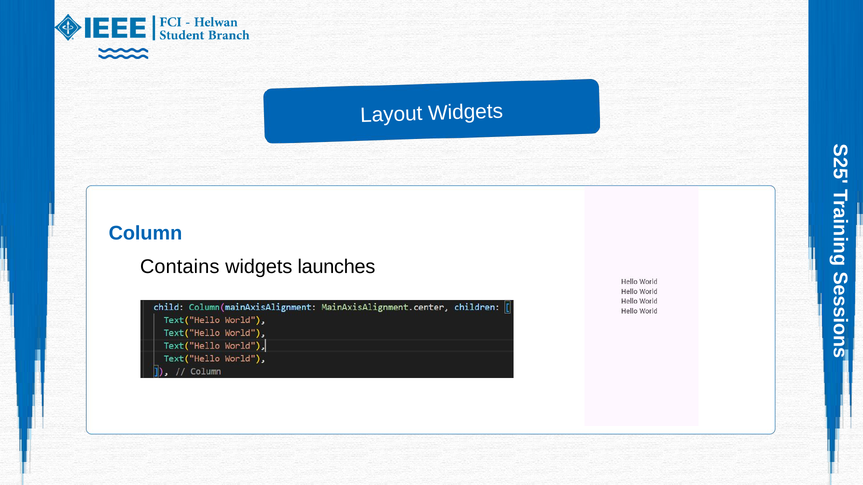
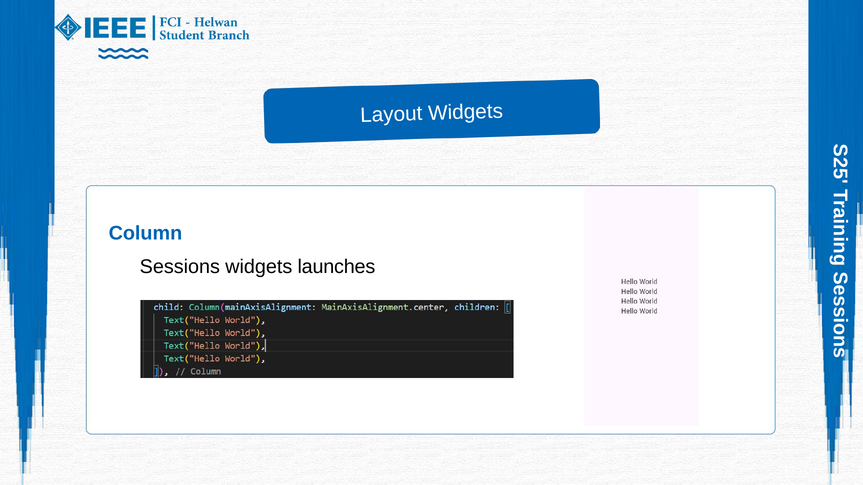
Contains: Contains -> Sessions
